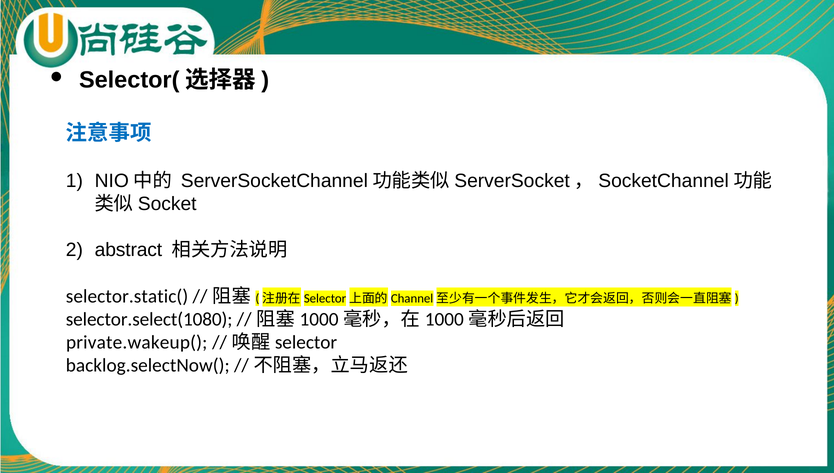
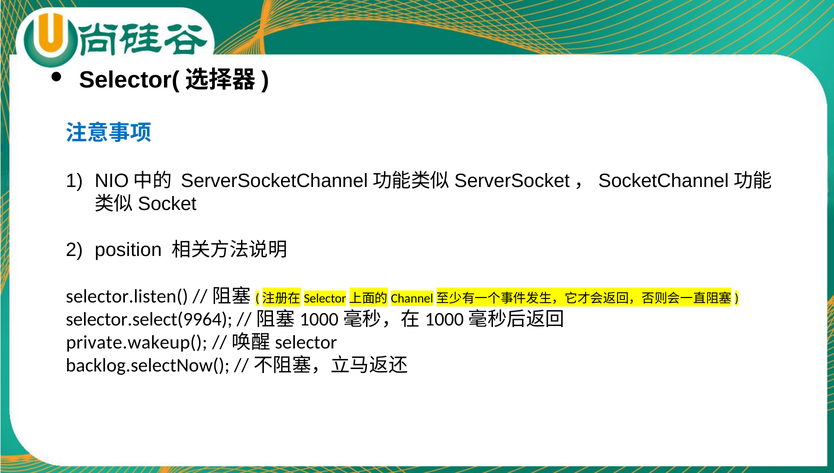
abstract: abstract -> position
selector.static(: selector.static( -> selector.listen(
selector.select(1080: selector.select(1080 -> selector.select(9964
